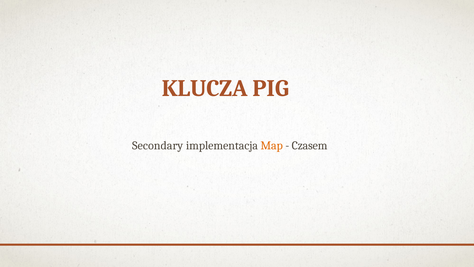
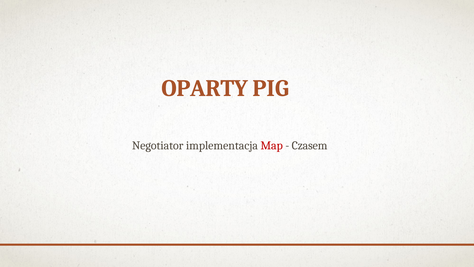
KLUCZA: KLUCZA -> OPARTY
Secondary: Secondary -> Negotiator
Map colour: orange -> red
